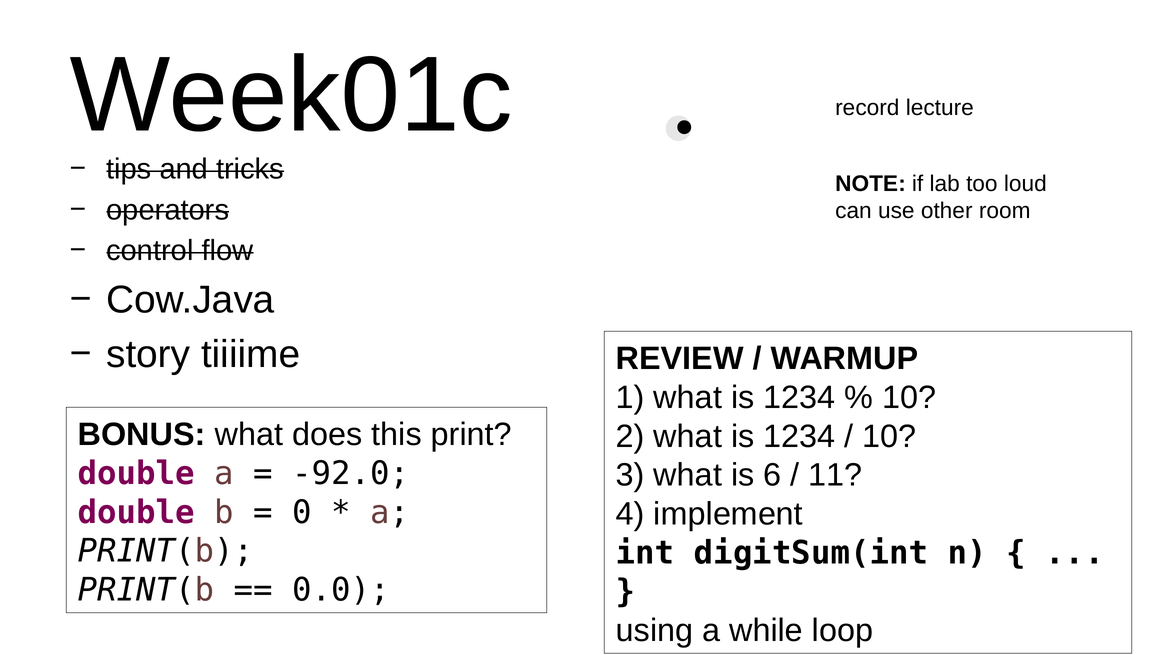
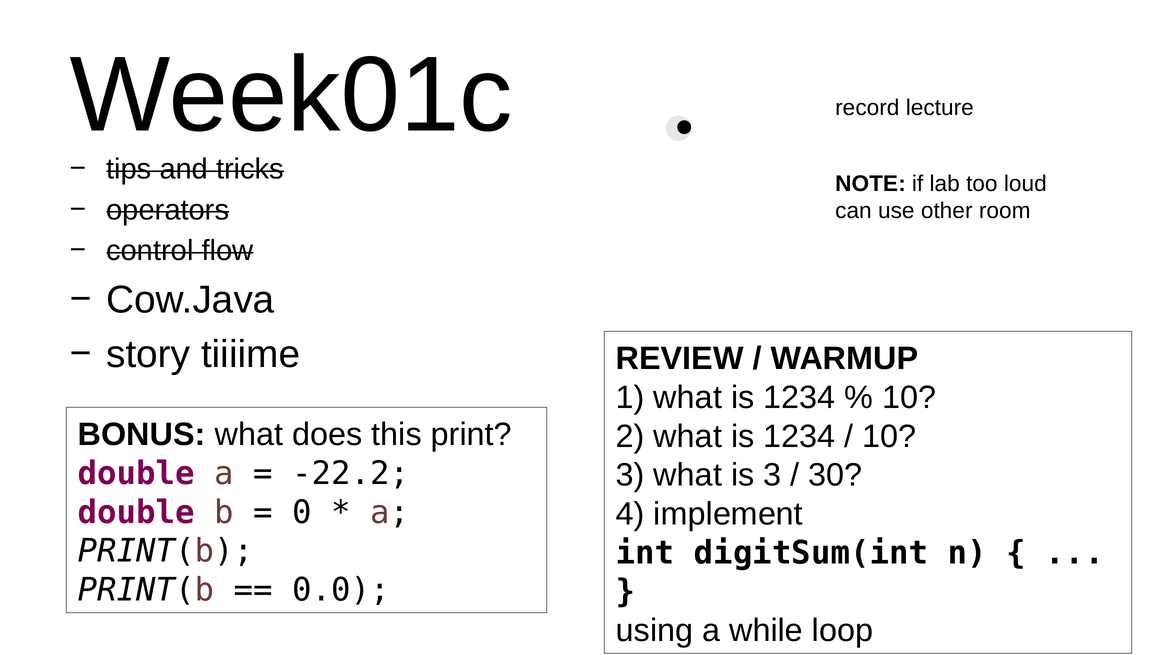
-92.0: -92.0 -> -22.2
is 6: 6 -> 3
11: 11 -> 30
